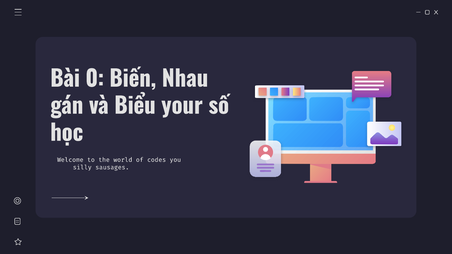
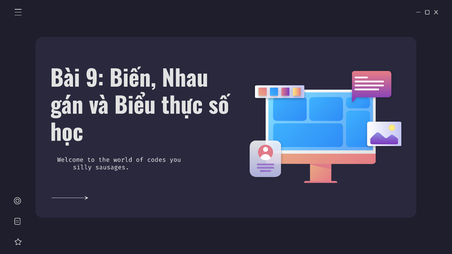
0: 0 -> 9
your: your -> thực
